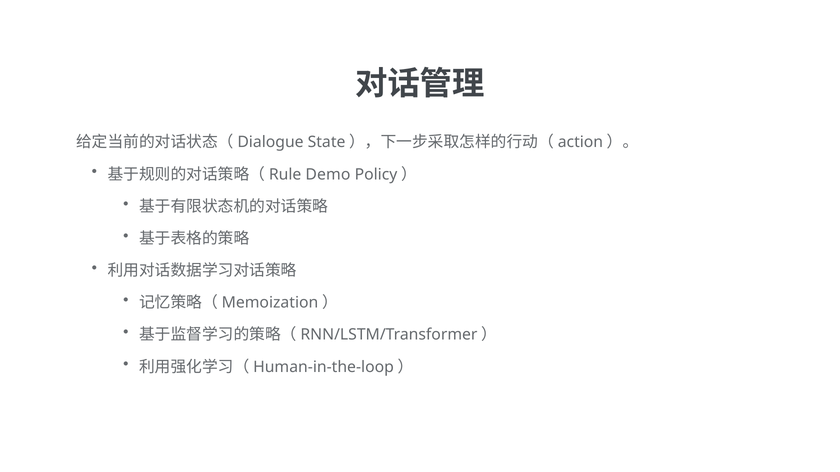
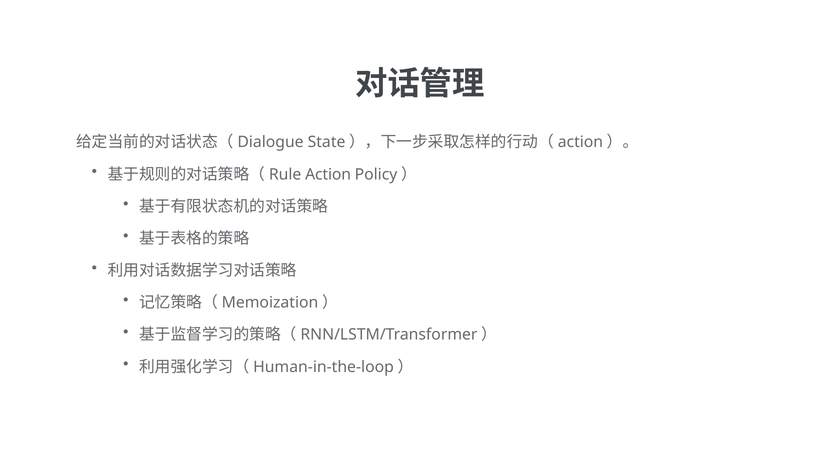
Demo: Demo -> Action
